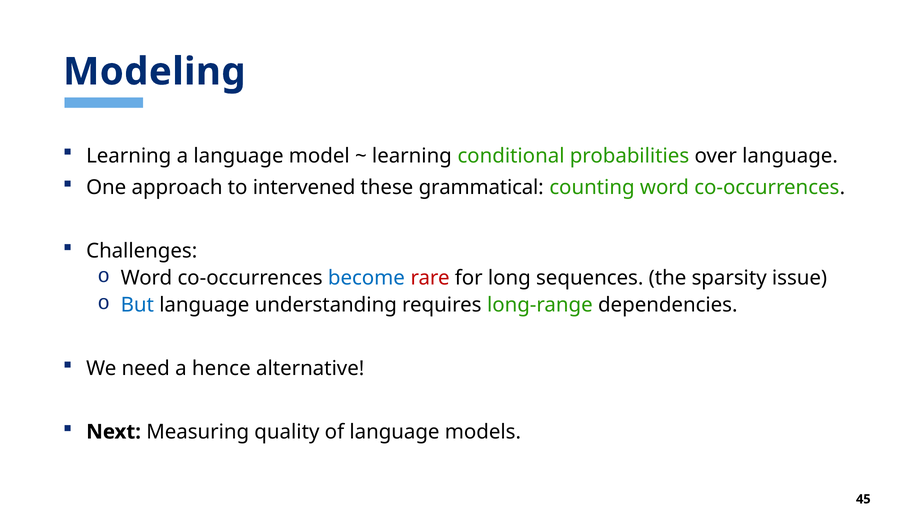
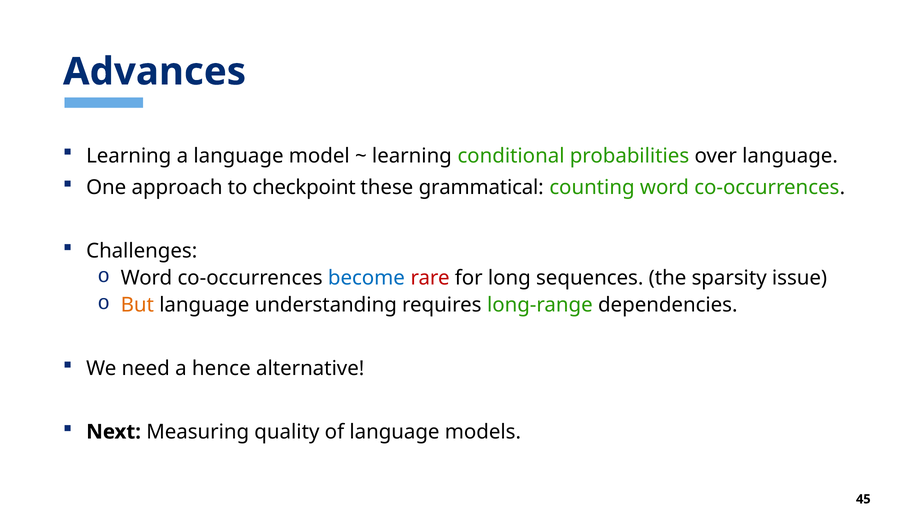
Modeling: Modeling -> Advances
intervened: intervened -> checkpoint
But colour: blue -> orange
